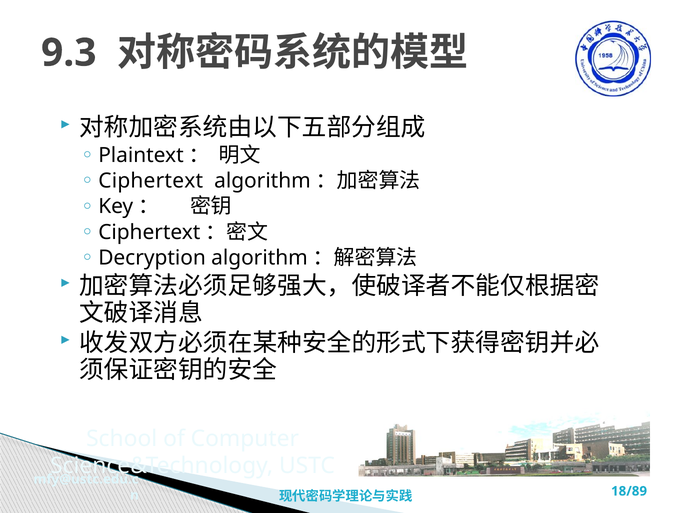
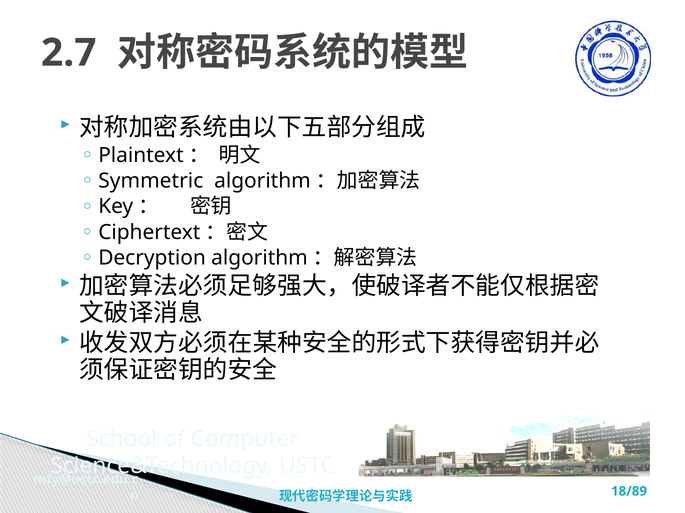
9.3: 9.3 -> 2.7
Ciphertext at (151, 181): Ciphertext -> Symmetric
